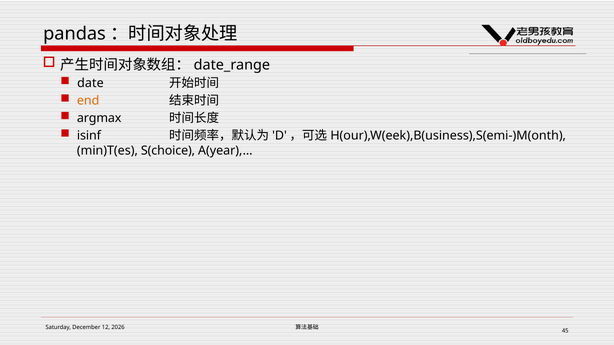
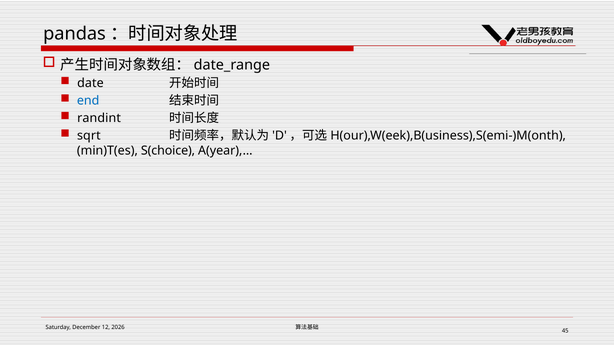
end colour: orange -> blue
argmax: argmax -> randint
isinf: isinf -> sqrt
